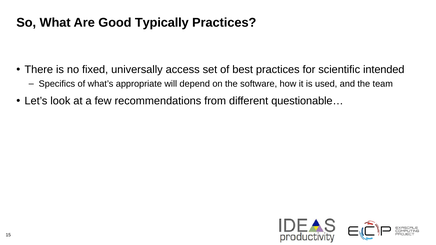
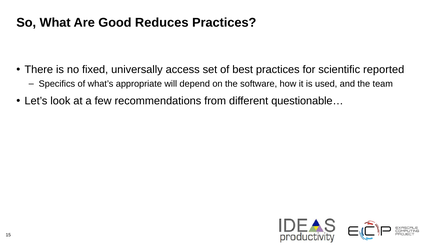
Typically: Typically -> Reduces
intended: intended -> reported
